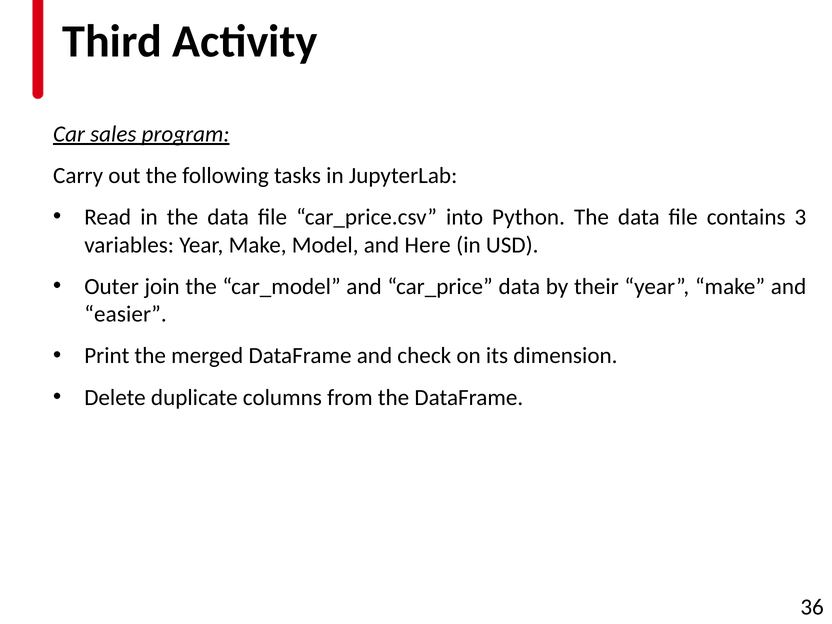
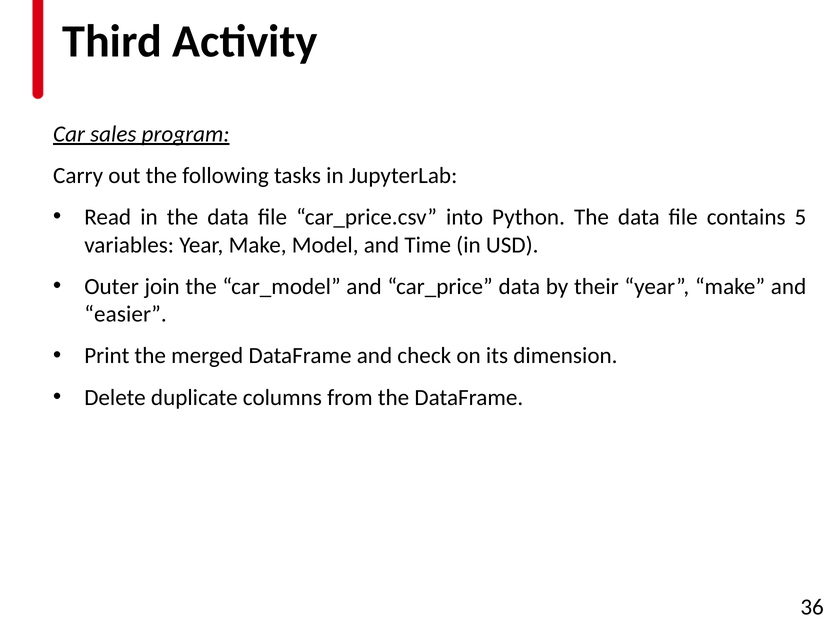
3: 3 -> 5
Here: Here -> Time
